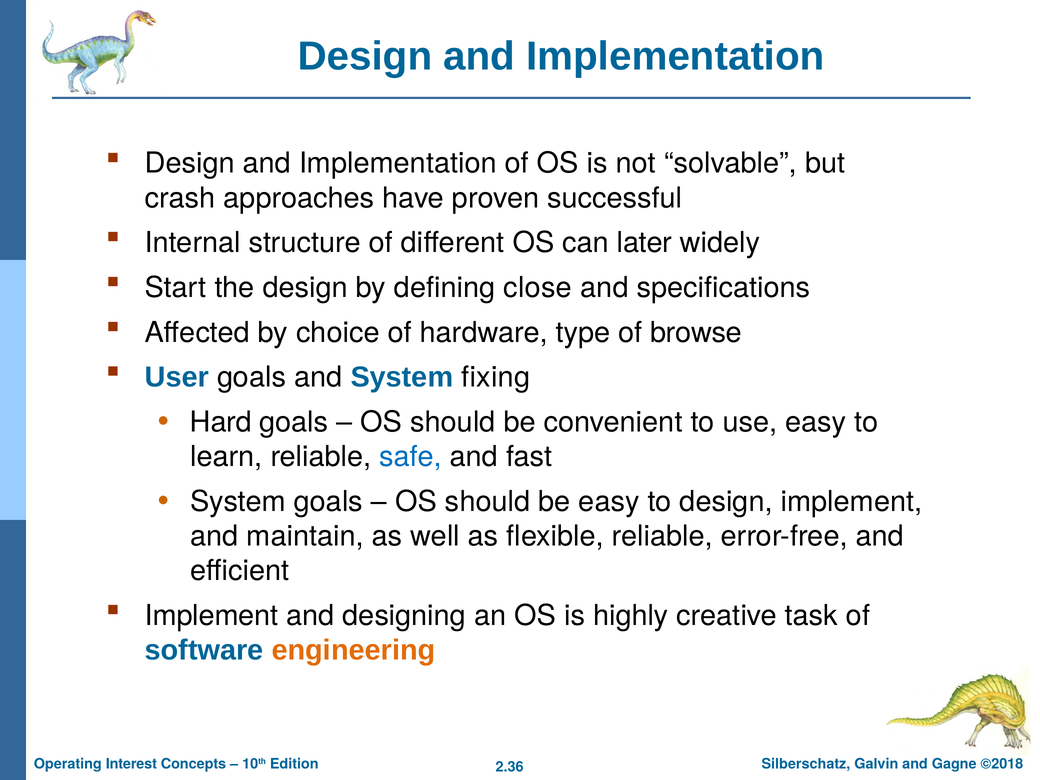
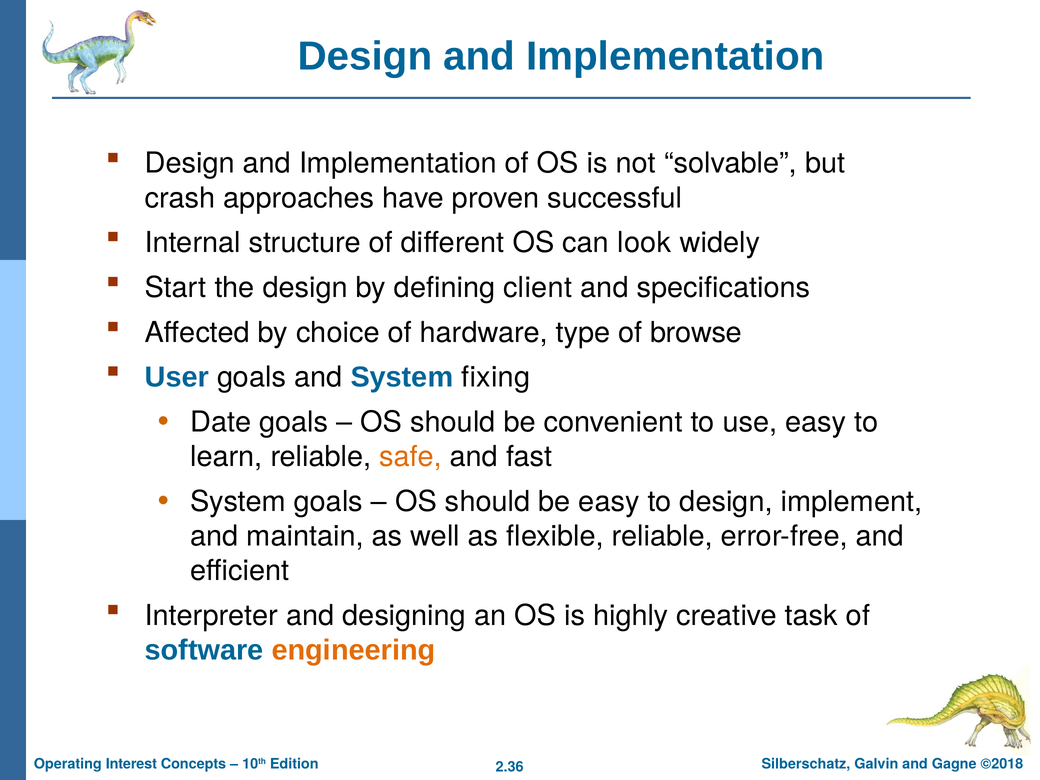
later: later -> look
close: close -> client
Hard: Hard -> Date
safe colour: blue -> orange
Implement at (212, 616): Implement -> Interpreter
